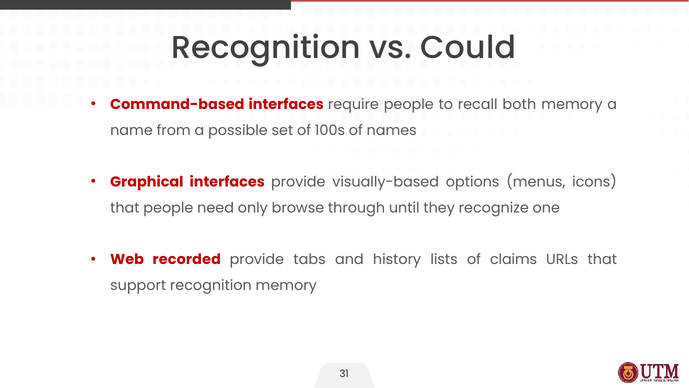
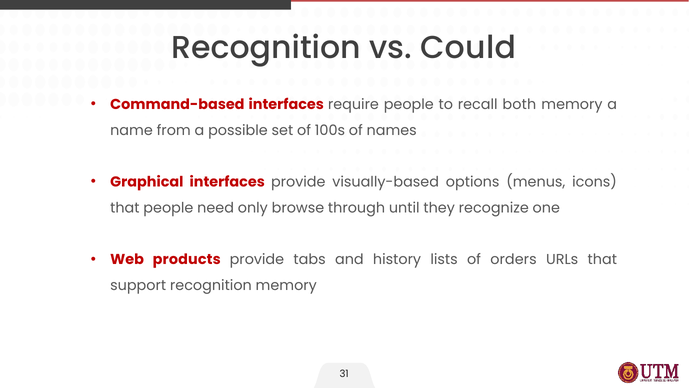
recorded: recorded -> products
claims: claims -> orders
